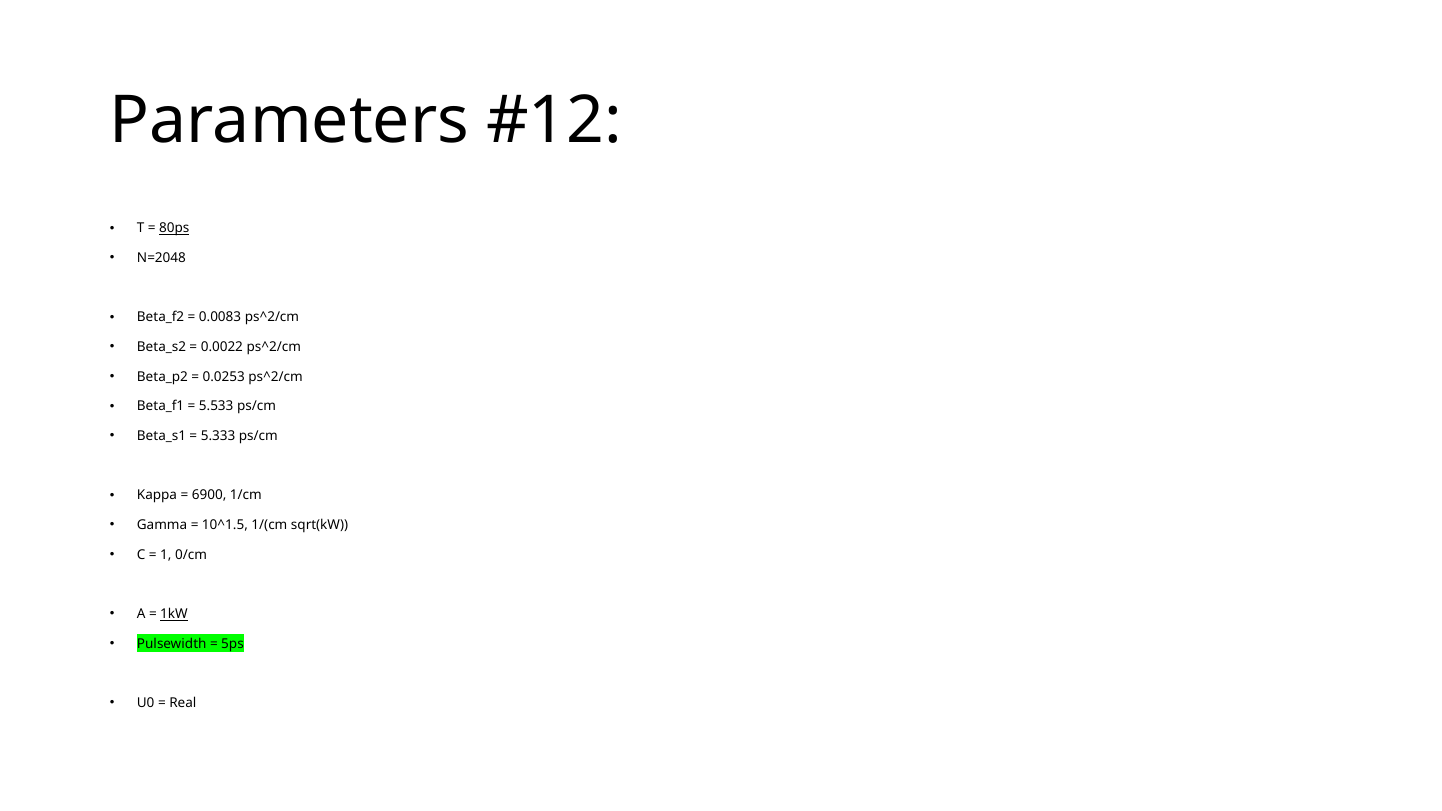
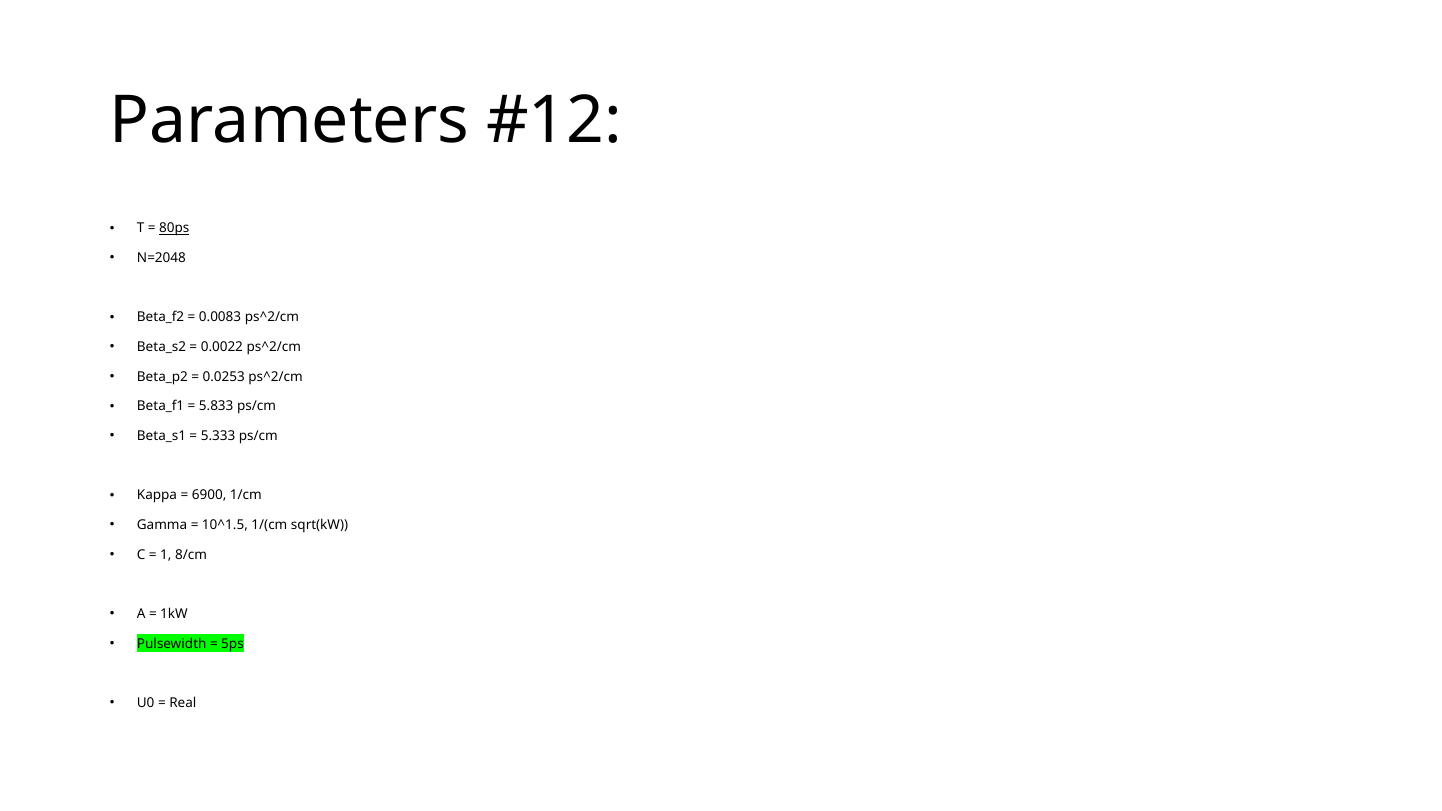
5.533: 5.533 -> 5.833
0/cm: 0/cm -> 8/cm
1kW underline: present -> none
